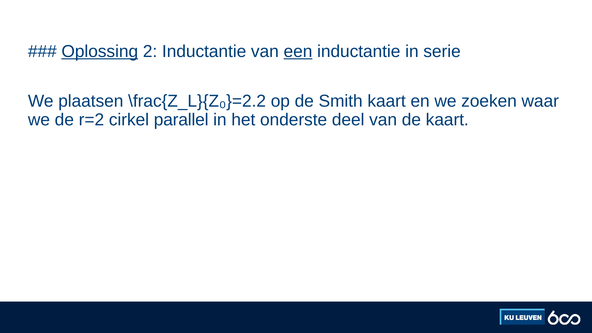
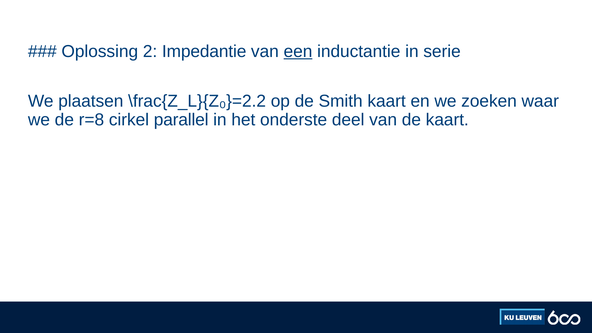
Oplossing underline: present -> none
2 Inductantie: Inductantie -> Impedantie
r=2: r=2 -> r=8
